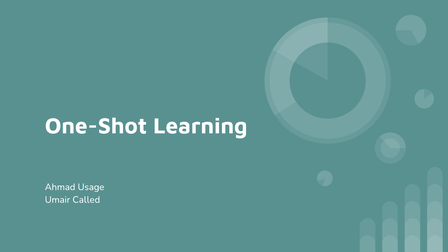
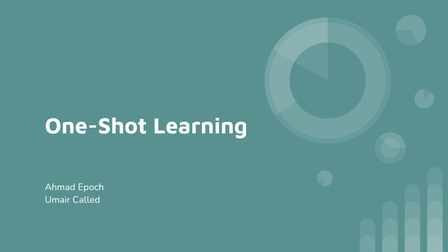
Usage: Usage -> Epoch
